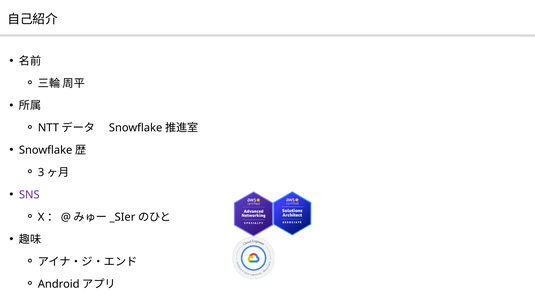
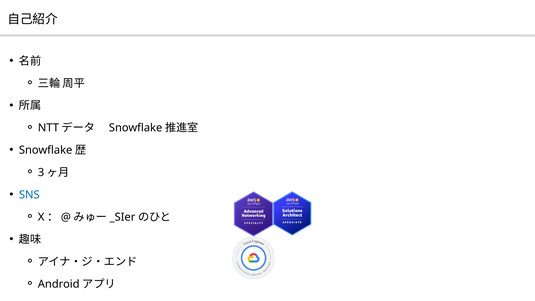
SNS colour: purple -> blue
